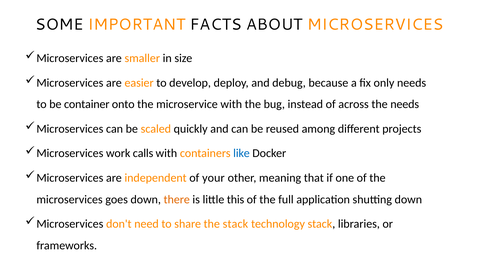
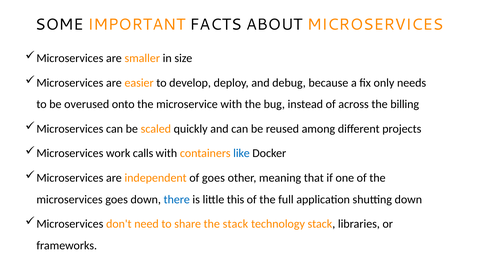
container: container -> overused
the needs: needs -> billing
of your: your -> goes
there colour: orange -> blue
